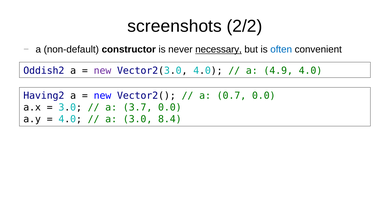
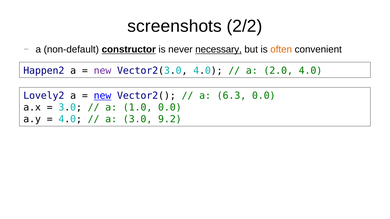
constructor underline: none -> present
often colour: blue -> orange
Oddish2: Oddish2 -> Happen2
4.9: 4.9 -> 2.0
Having2: Having2 -> Lovely2
new at (102, 96) underline: none -> present
0.7: 0.7 -> 6.3
3.7: 3.7 -> 1.0
8.4: 8.4 -> 9.2
